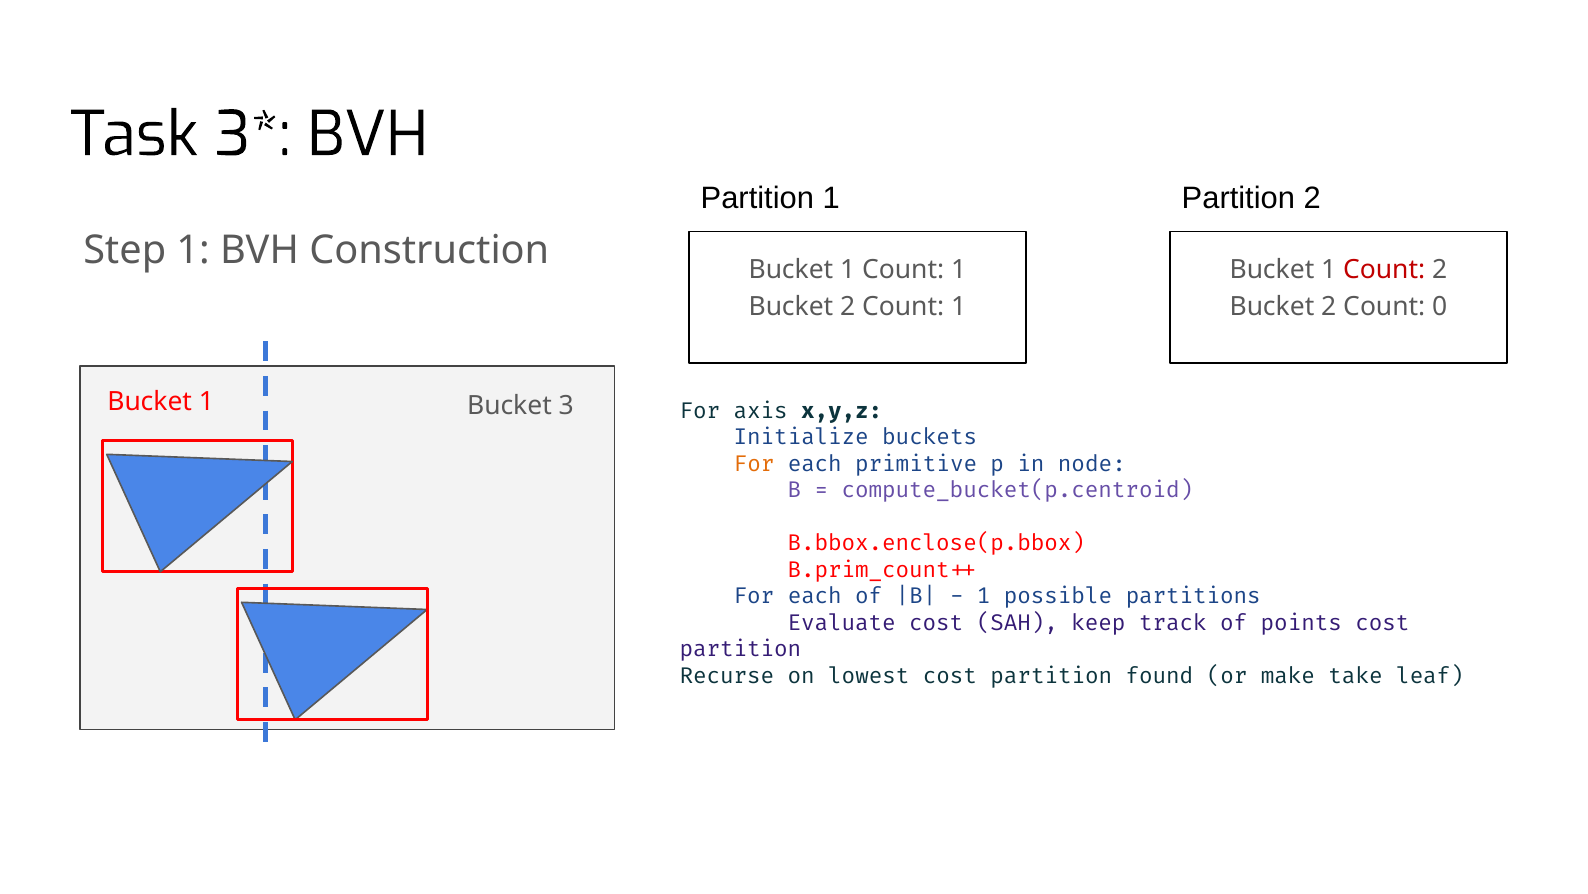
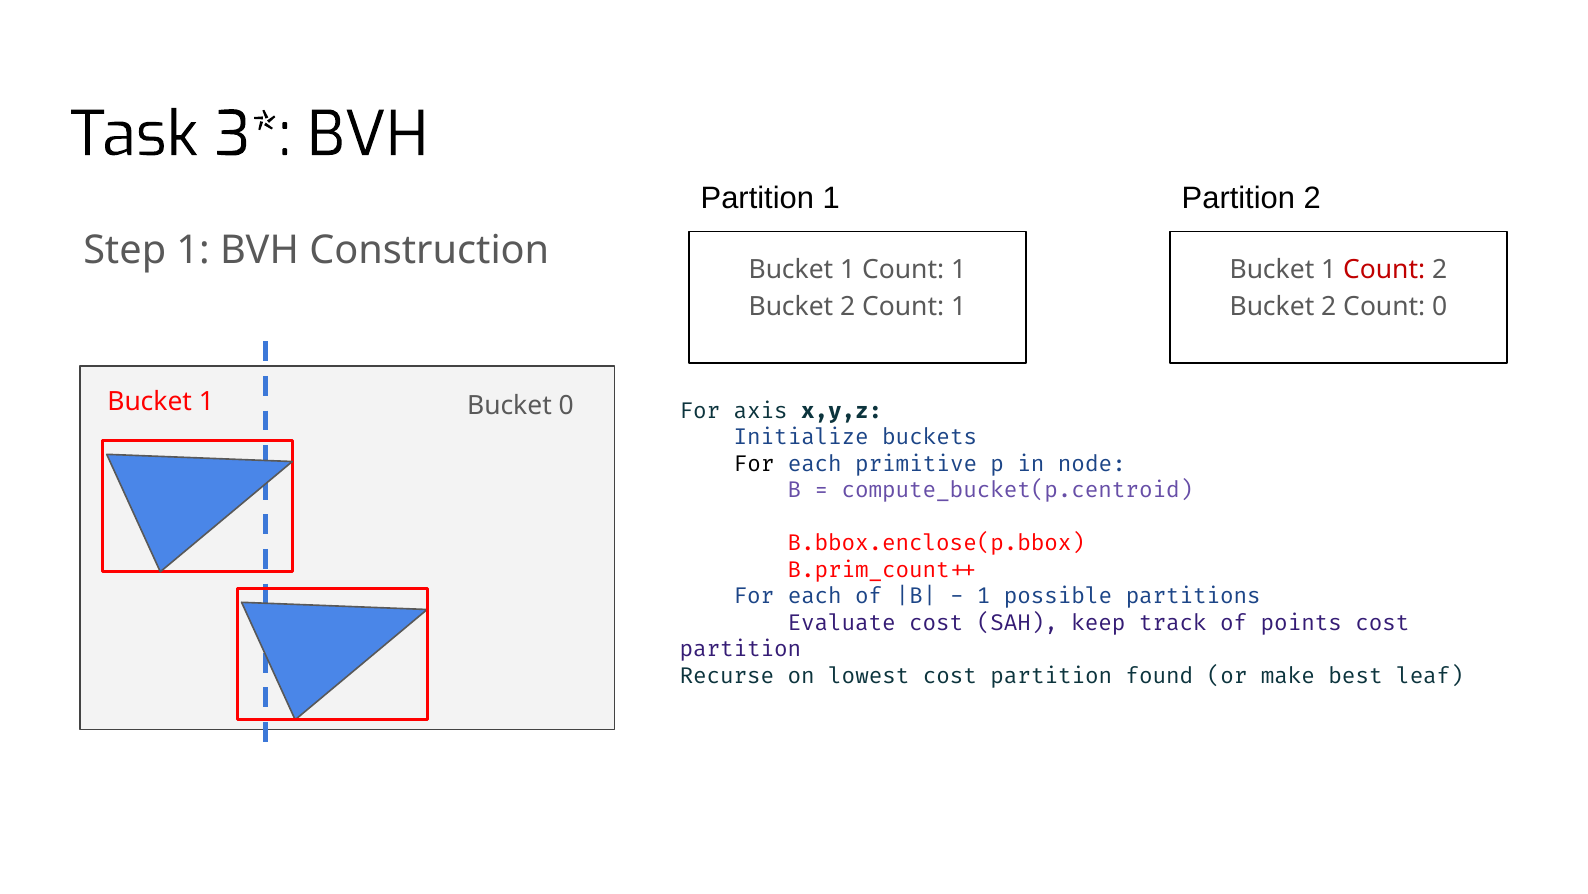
Bucket 3: 3 -> 0
For at (754, 463) colour: orange -> black
take: take -> best
